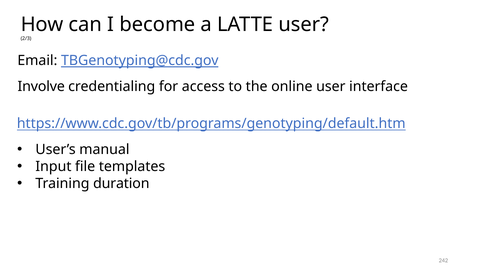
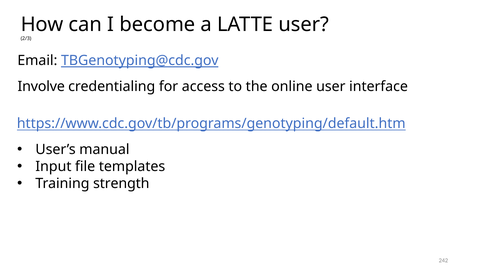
duration: duration -> strength
